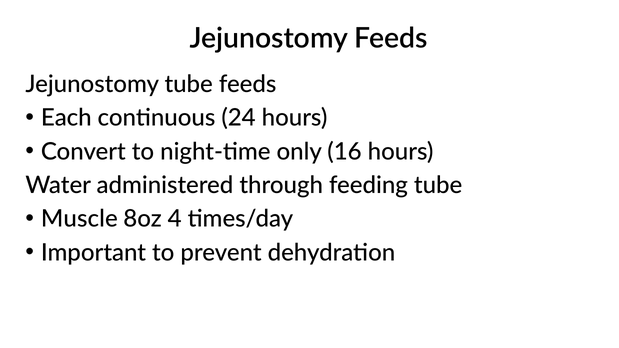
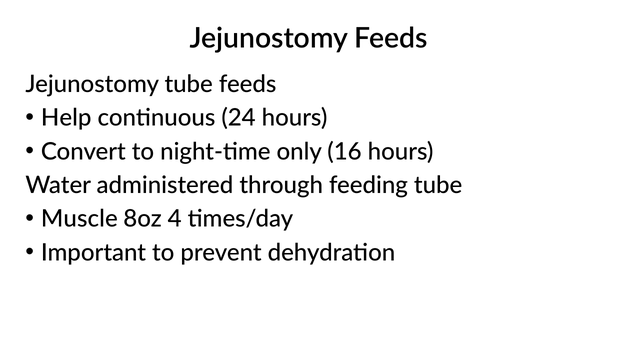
Each: Each -> Help
